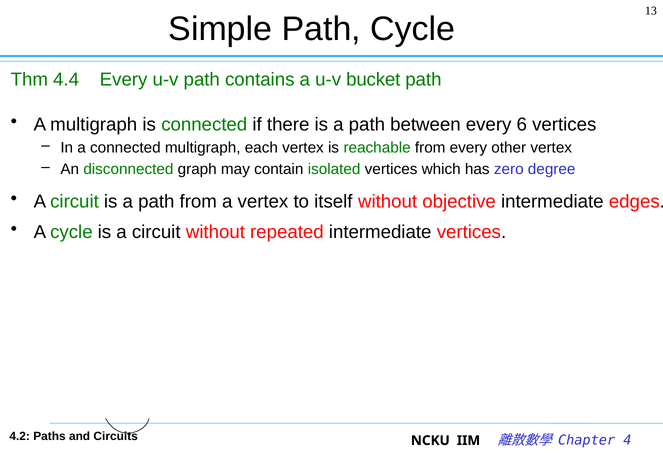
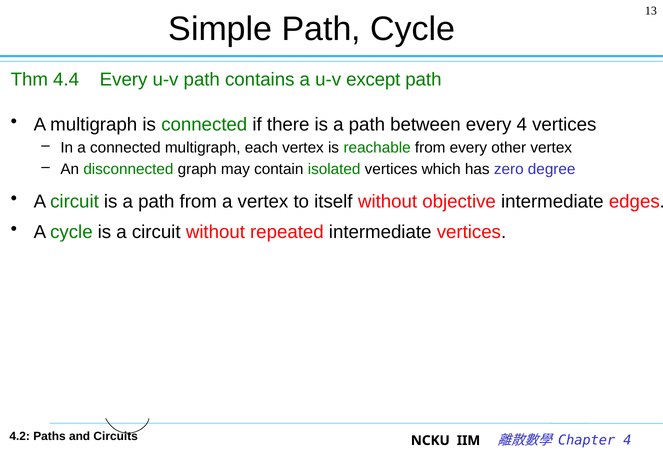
bucket: bucket -> except
every 6: 6 -> 4
